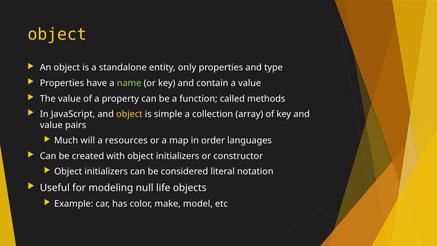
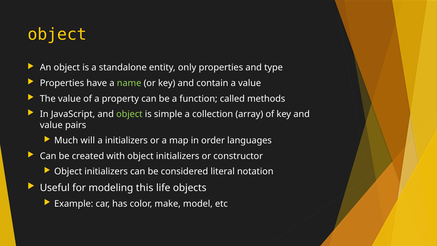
object at (129, 114) colour: yellow -> light green
a resources: resources -> initializers
null: null -> this
